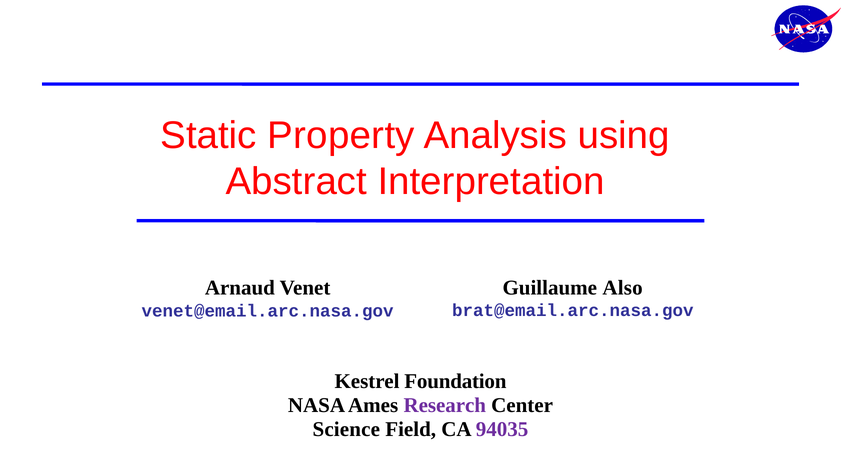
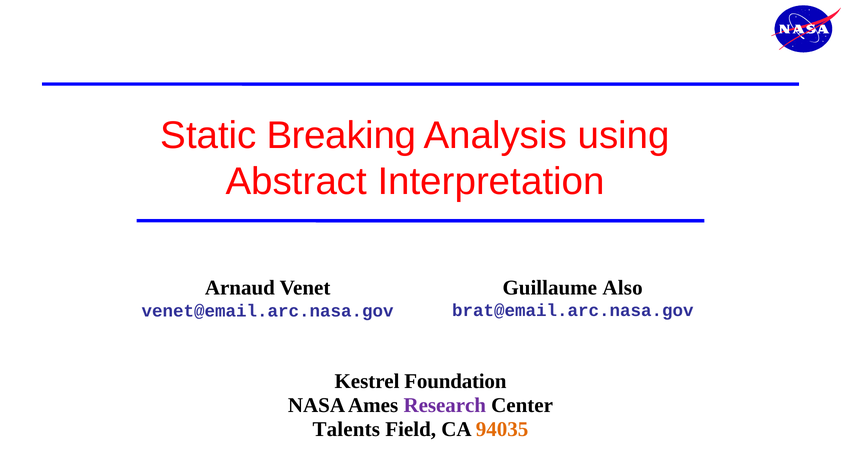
Property: Property -> Breaking
Science: Science -> Talents
94035 colour: purple -> orange
